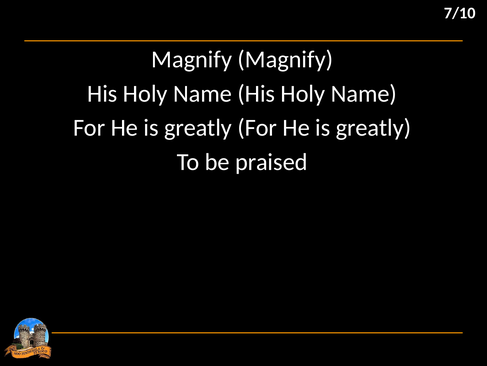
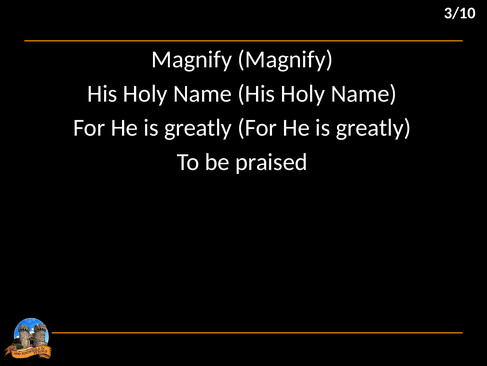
7/10: 7/10 -> 3/10
